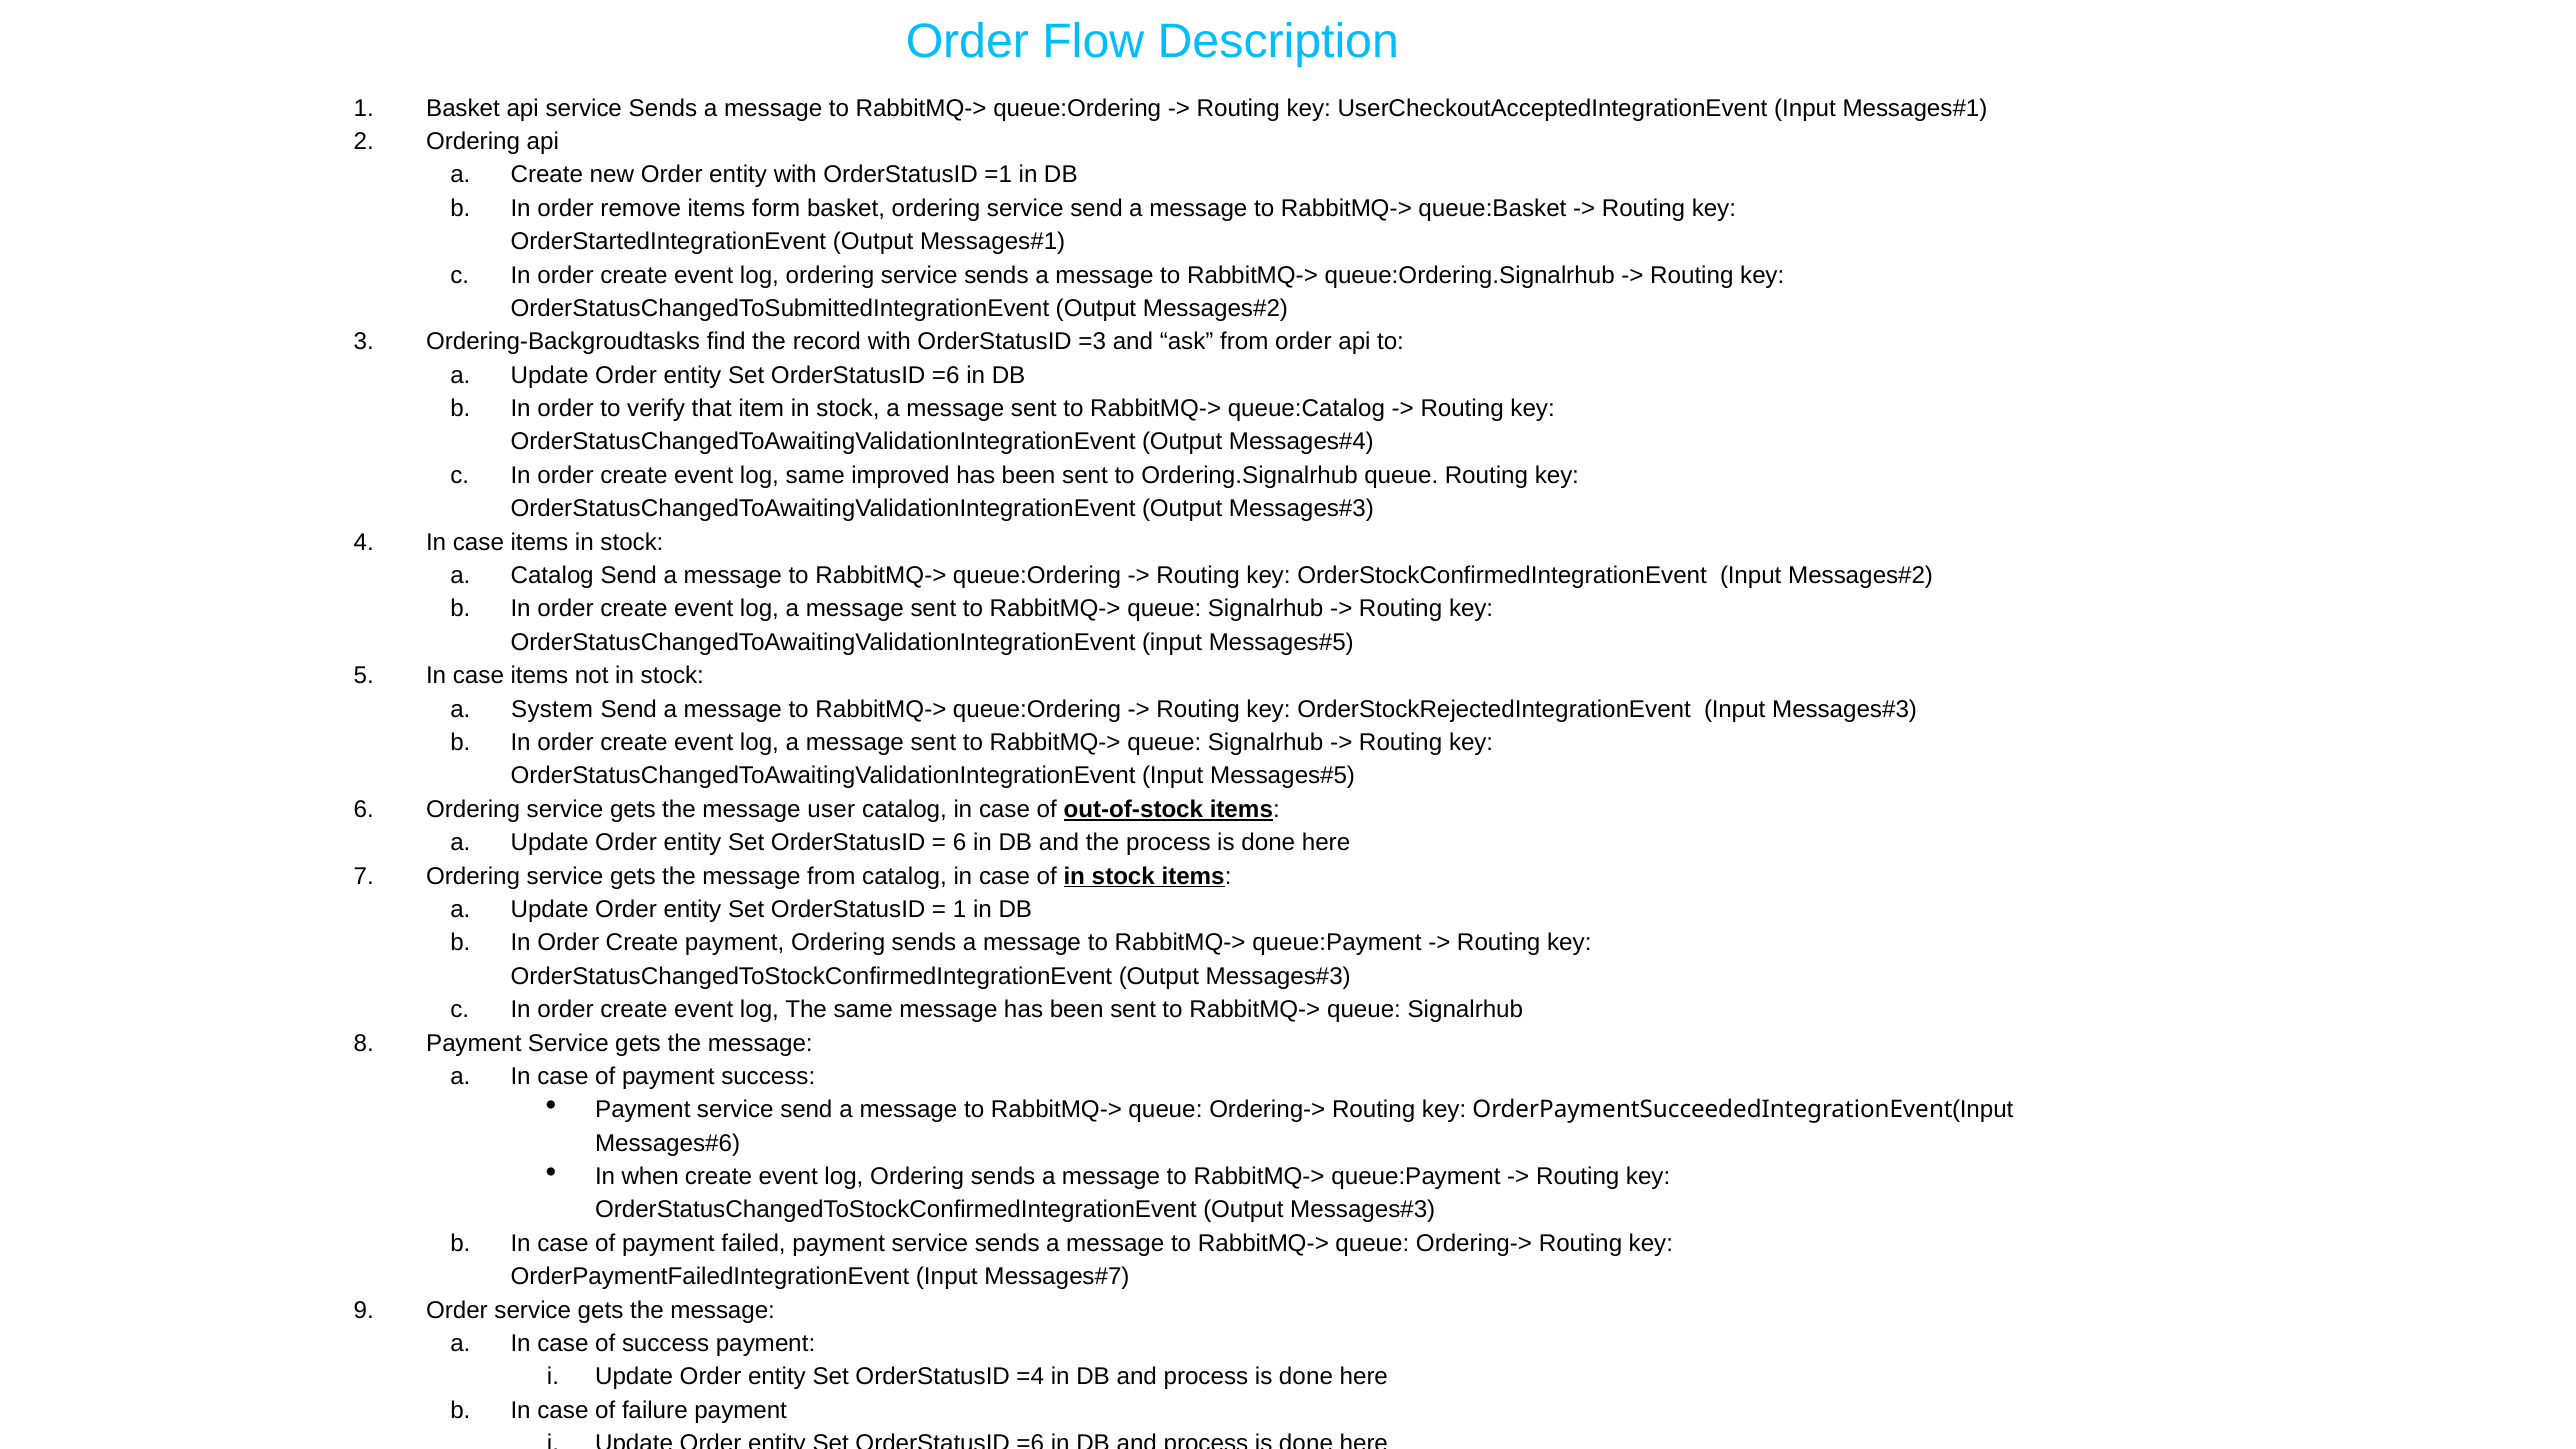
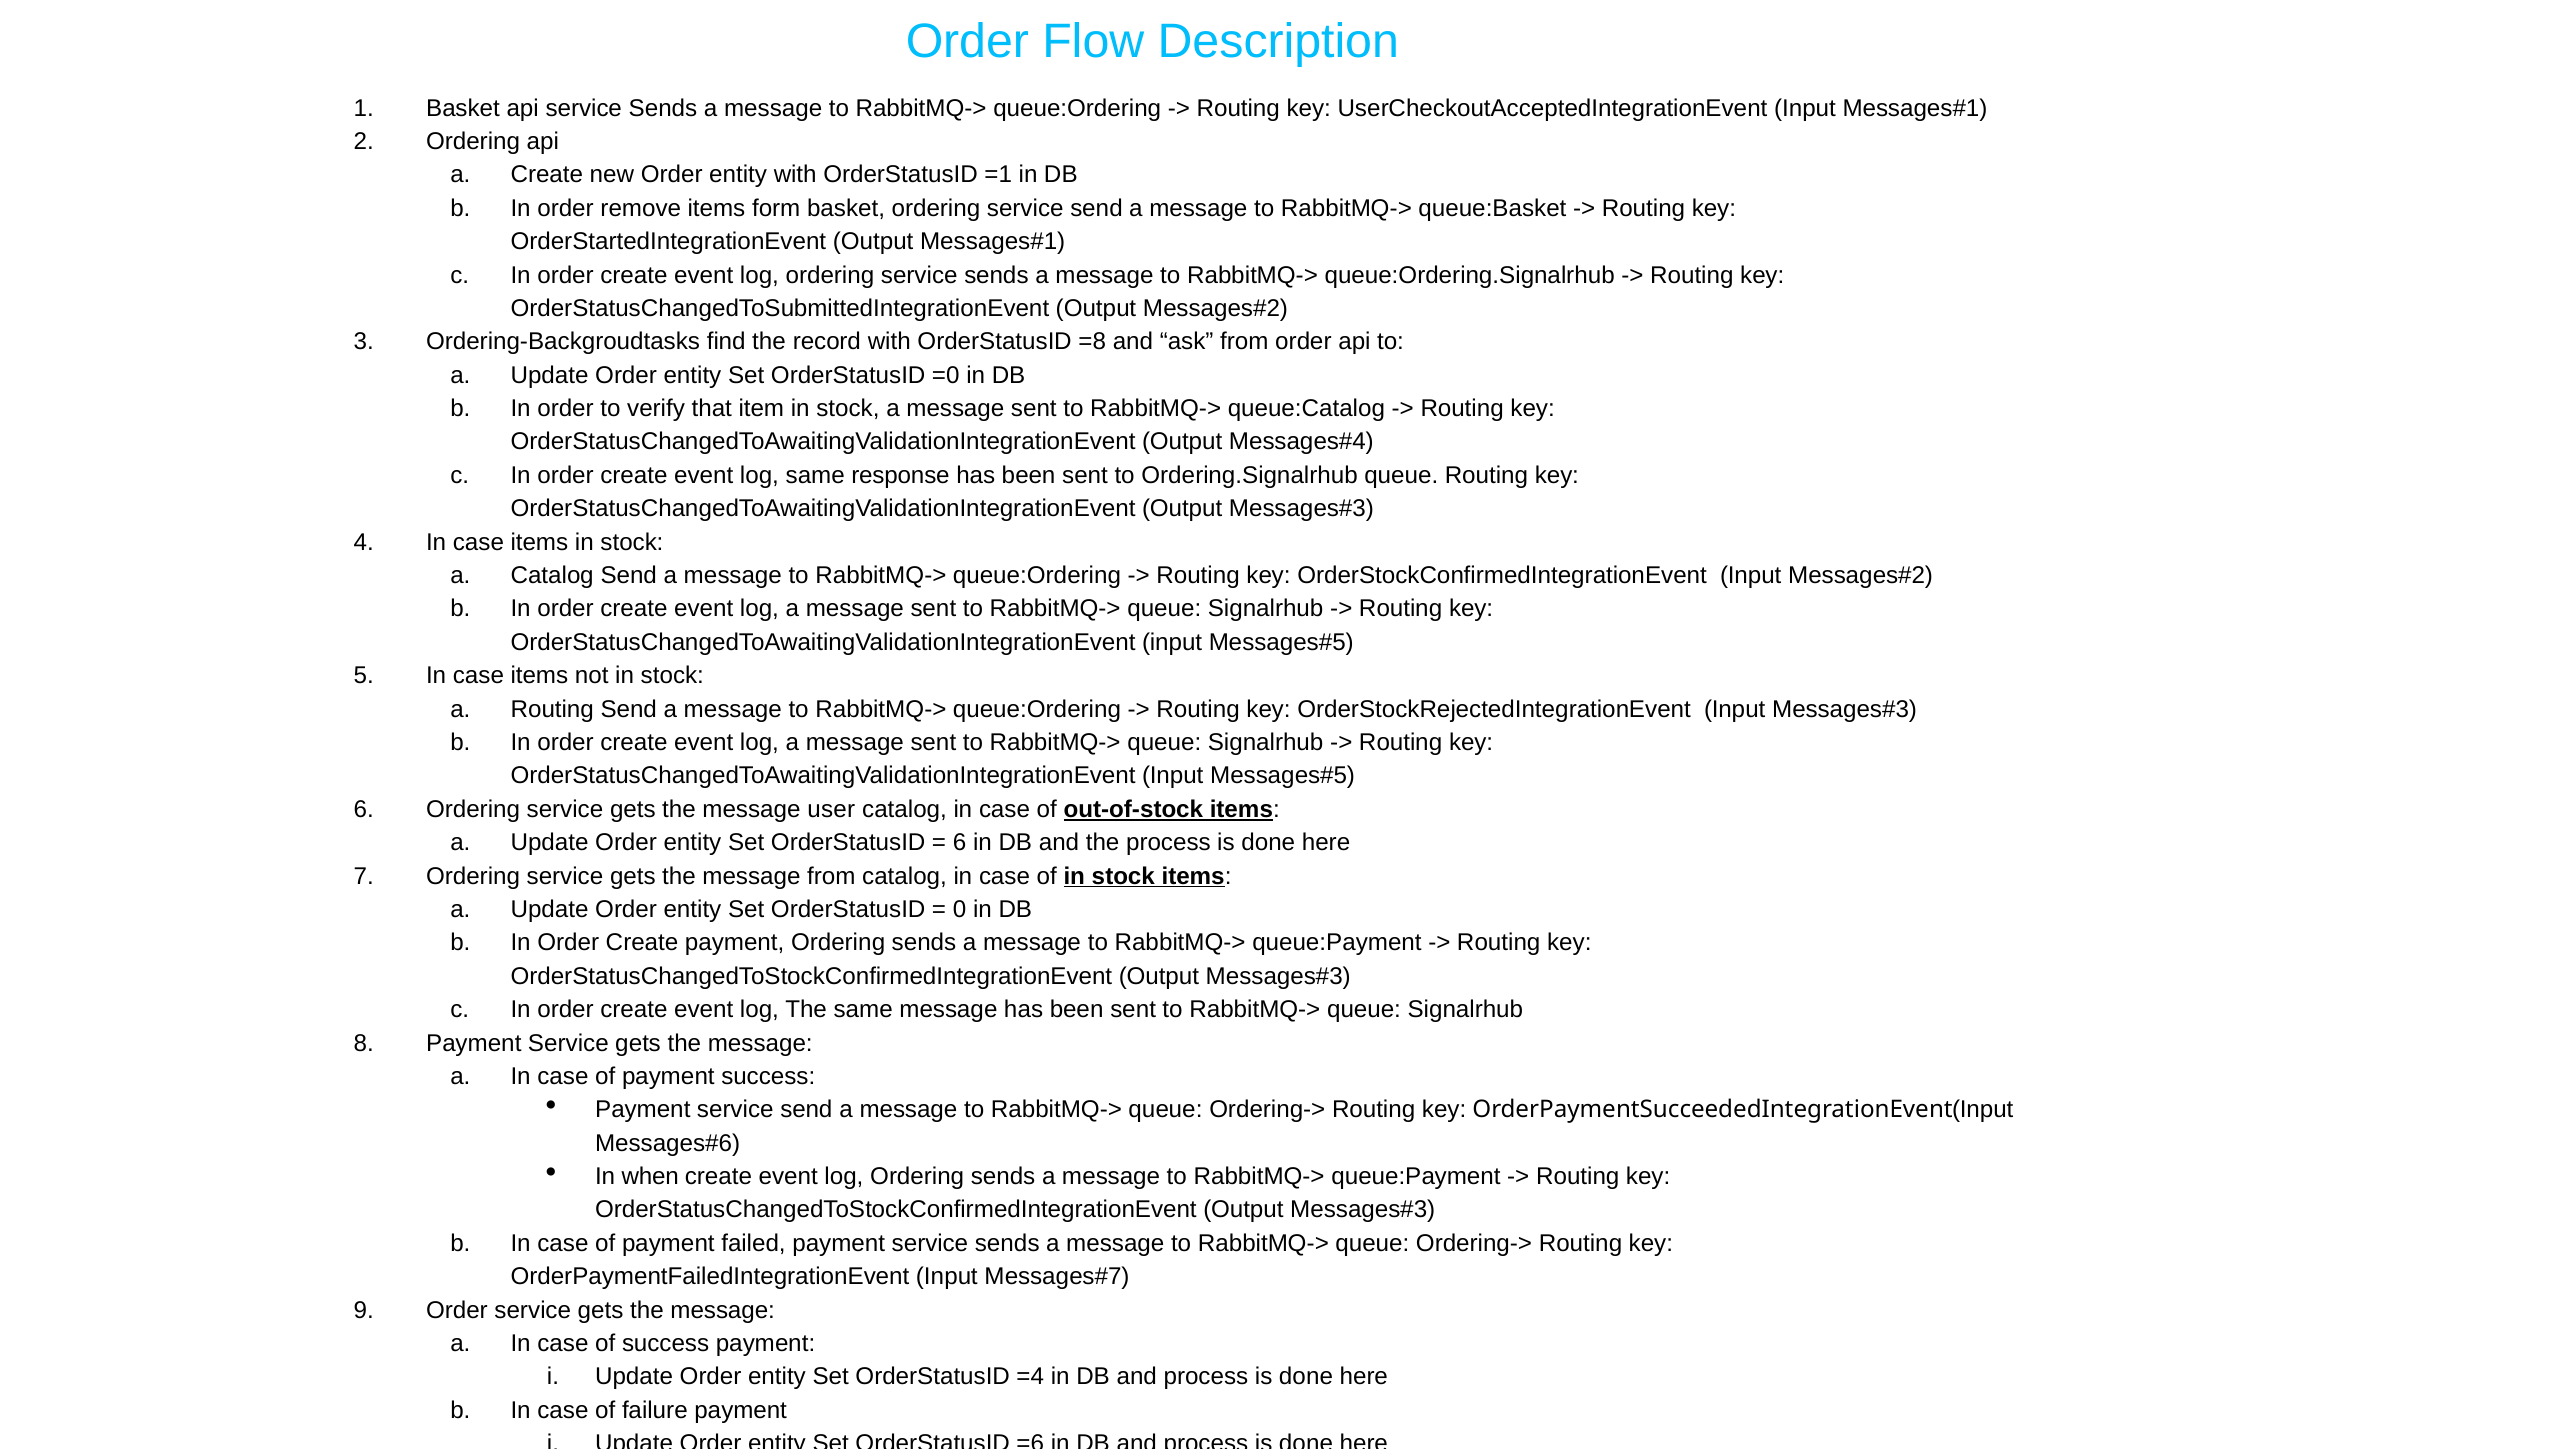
=3: =3 -> =8
=6 at (946, 375): =6 -> =0
improved: improved -> response
a System: System -> Routing
1 at (960, 909): 1 -> 0
